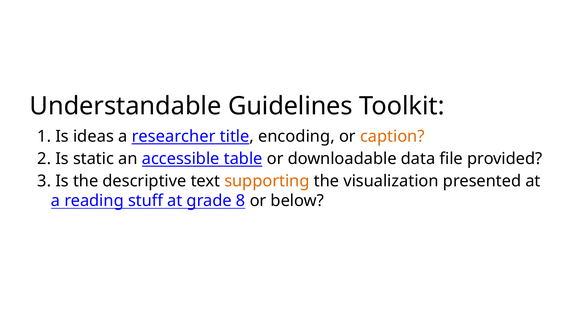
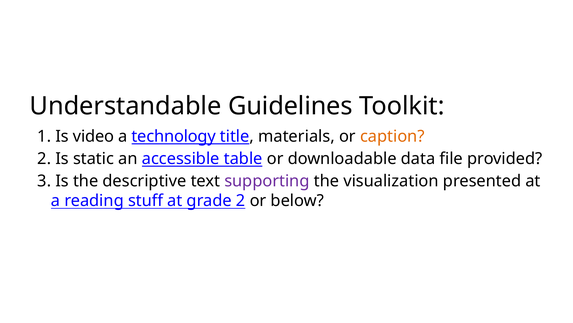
ideas: ideas -> video
researcher: researcher -> technology
encoding: encoding -> materials
supporting colour: orange -> purple
grade 8: 8 -> 2
